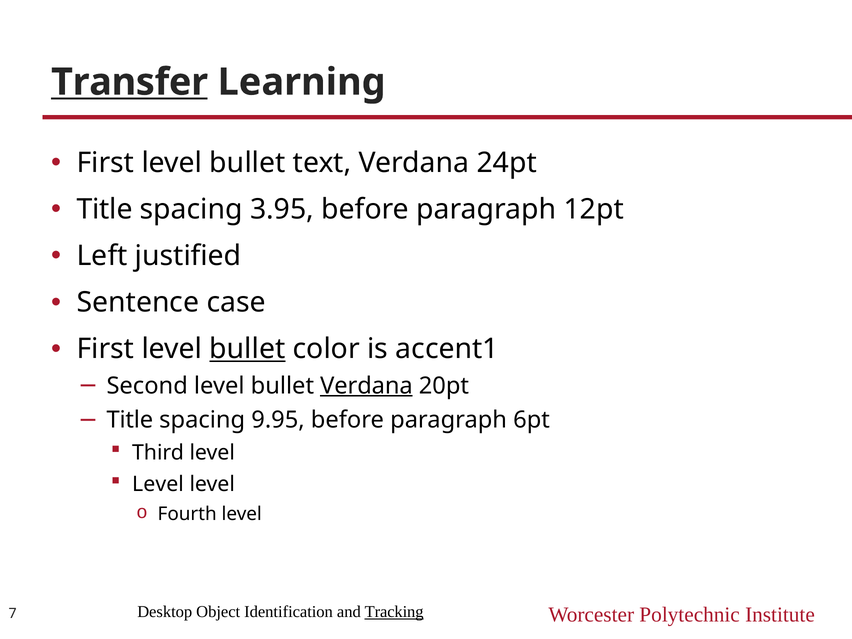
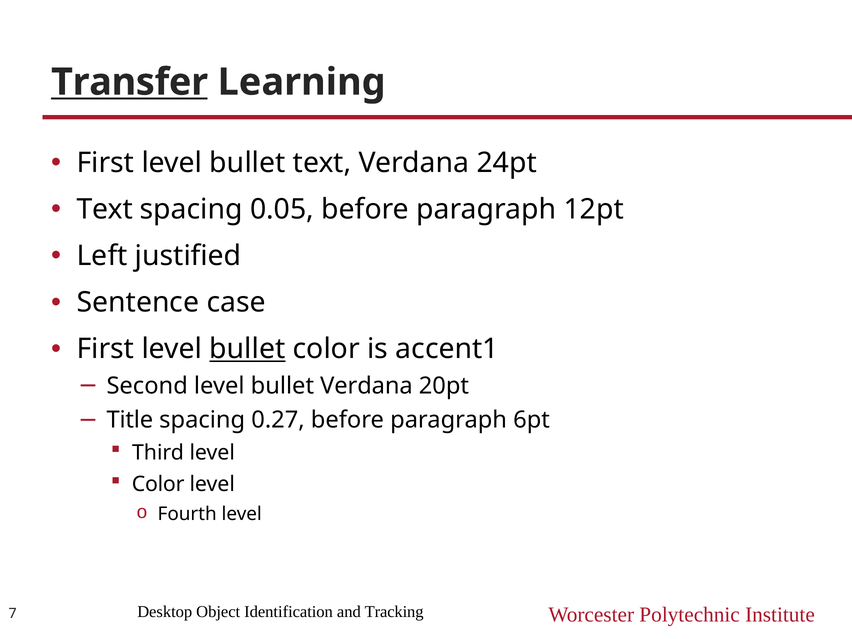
Title at (105, 209): Title -> Text
3.95: 3.95 -> 0.05
Verdana at (366, 386) underline: present -> none
9.95: 9.95 -> 0.27
Level at (158, 484): Level -> Color
Tracking underline: present -> none
